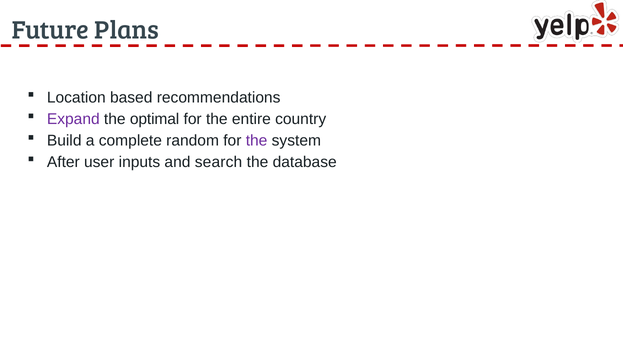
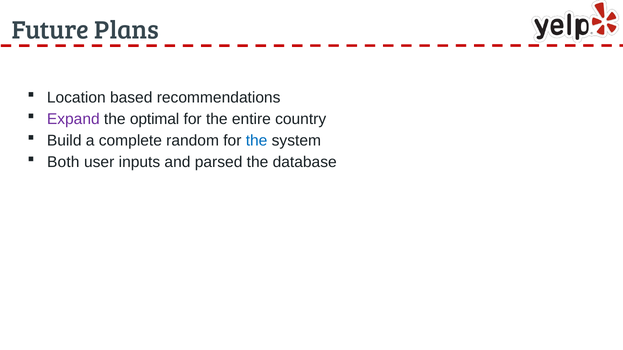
the at (257, 141) colour: purple -> blue
After: After -> Both
search: search -> parsed
